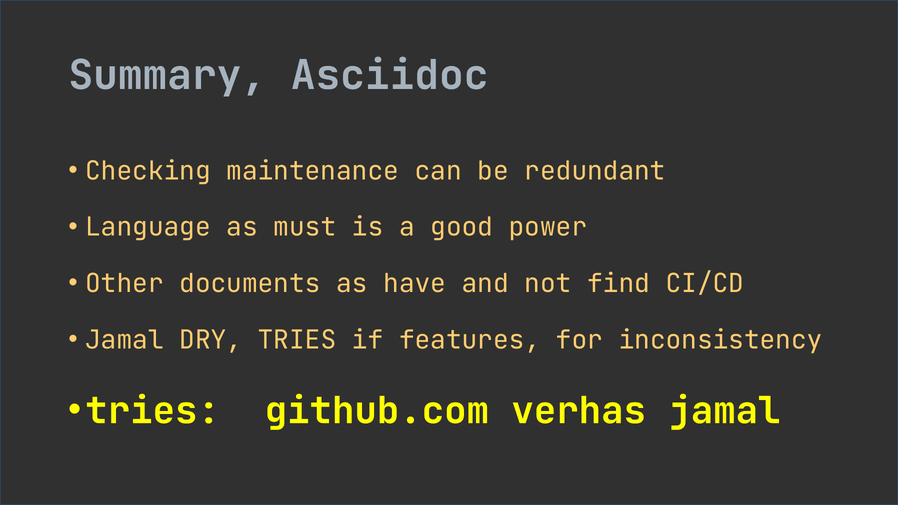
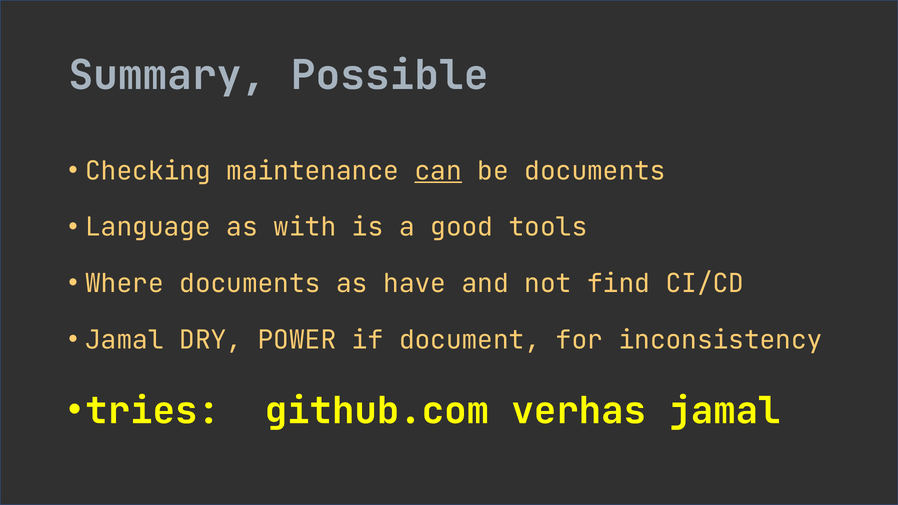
Asciidoc: Asciidoc -> Possible
can underline: none -> present
be redundant: redundant -> documents
must: must -> with
power: power -> tools
Other: Other -> Where
TRIES: TRIES -> POWER
features: features -> document
